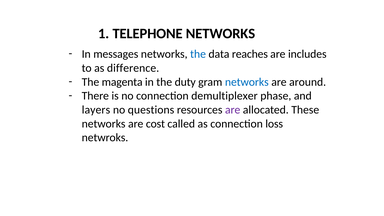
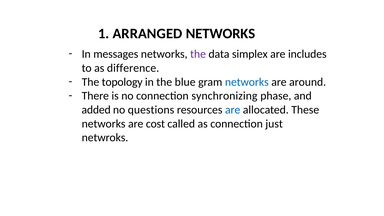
TELEPHONE: TELEPHONE -> ARRANGED
the at (198, 54) colour: blue -> purple
reaches: reaches -> simplex
magenta: magenta -> topology
duty: duty -> blue
demultiplexer: demultiplexer -> synchronizing
layers: layers -> added
are at (233, 110) colour: purple -> blue
loss: loss -> just
